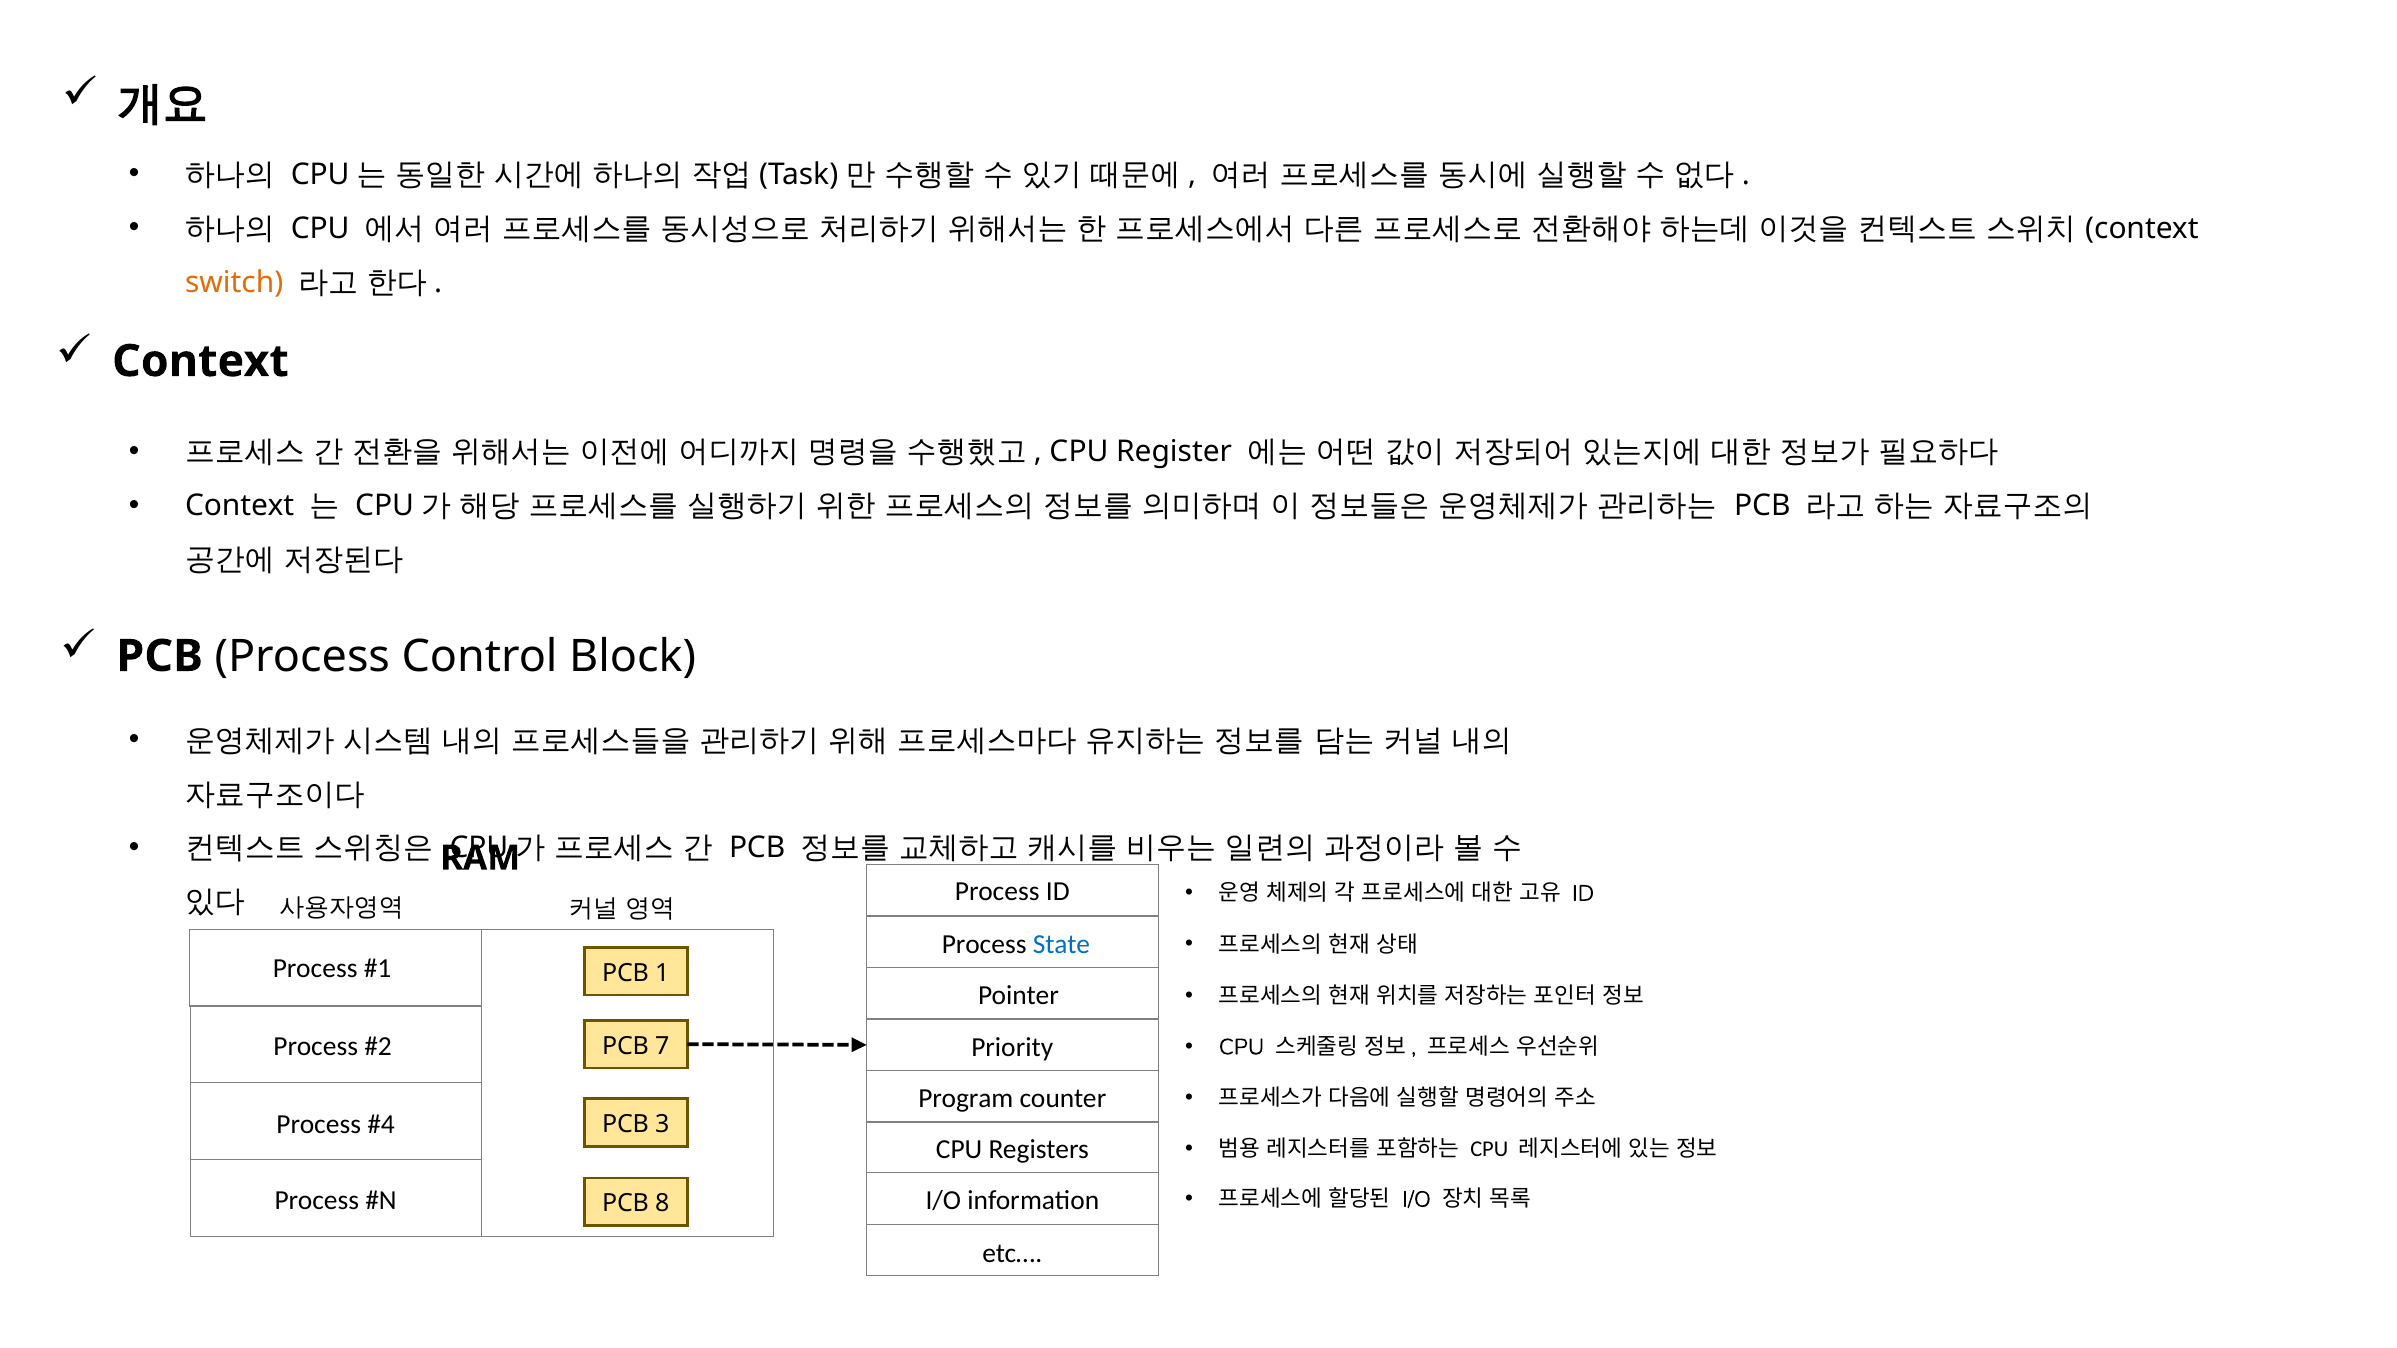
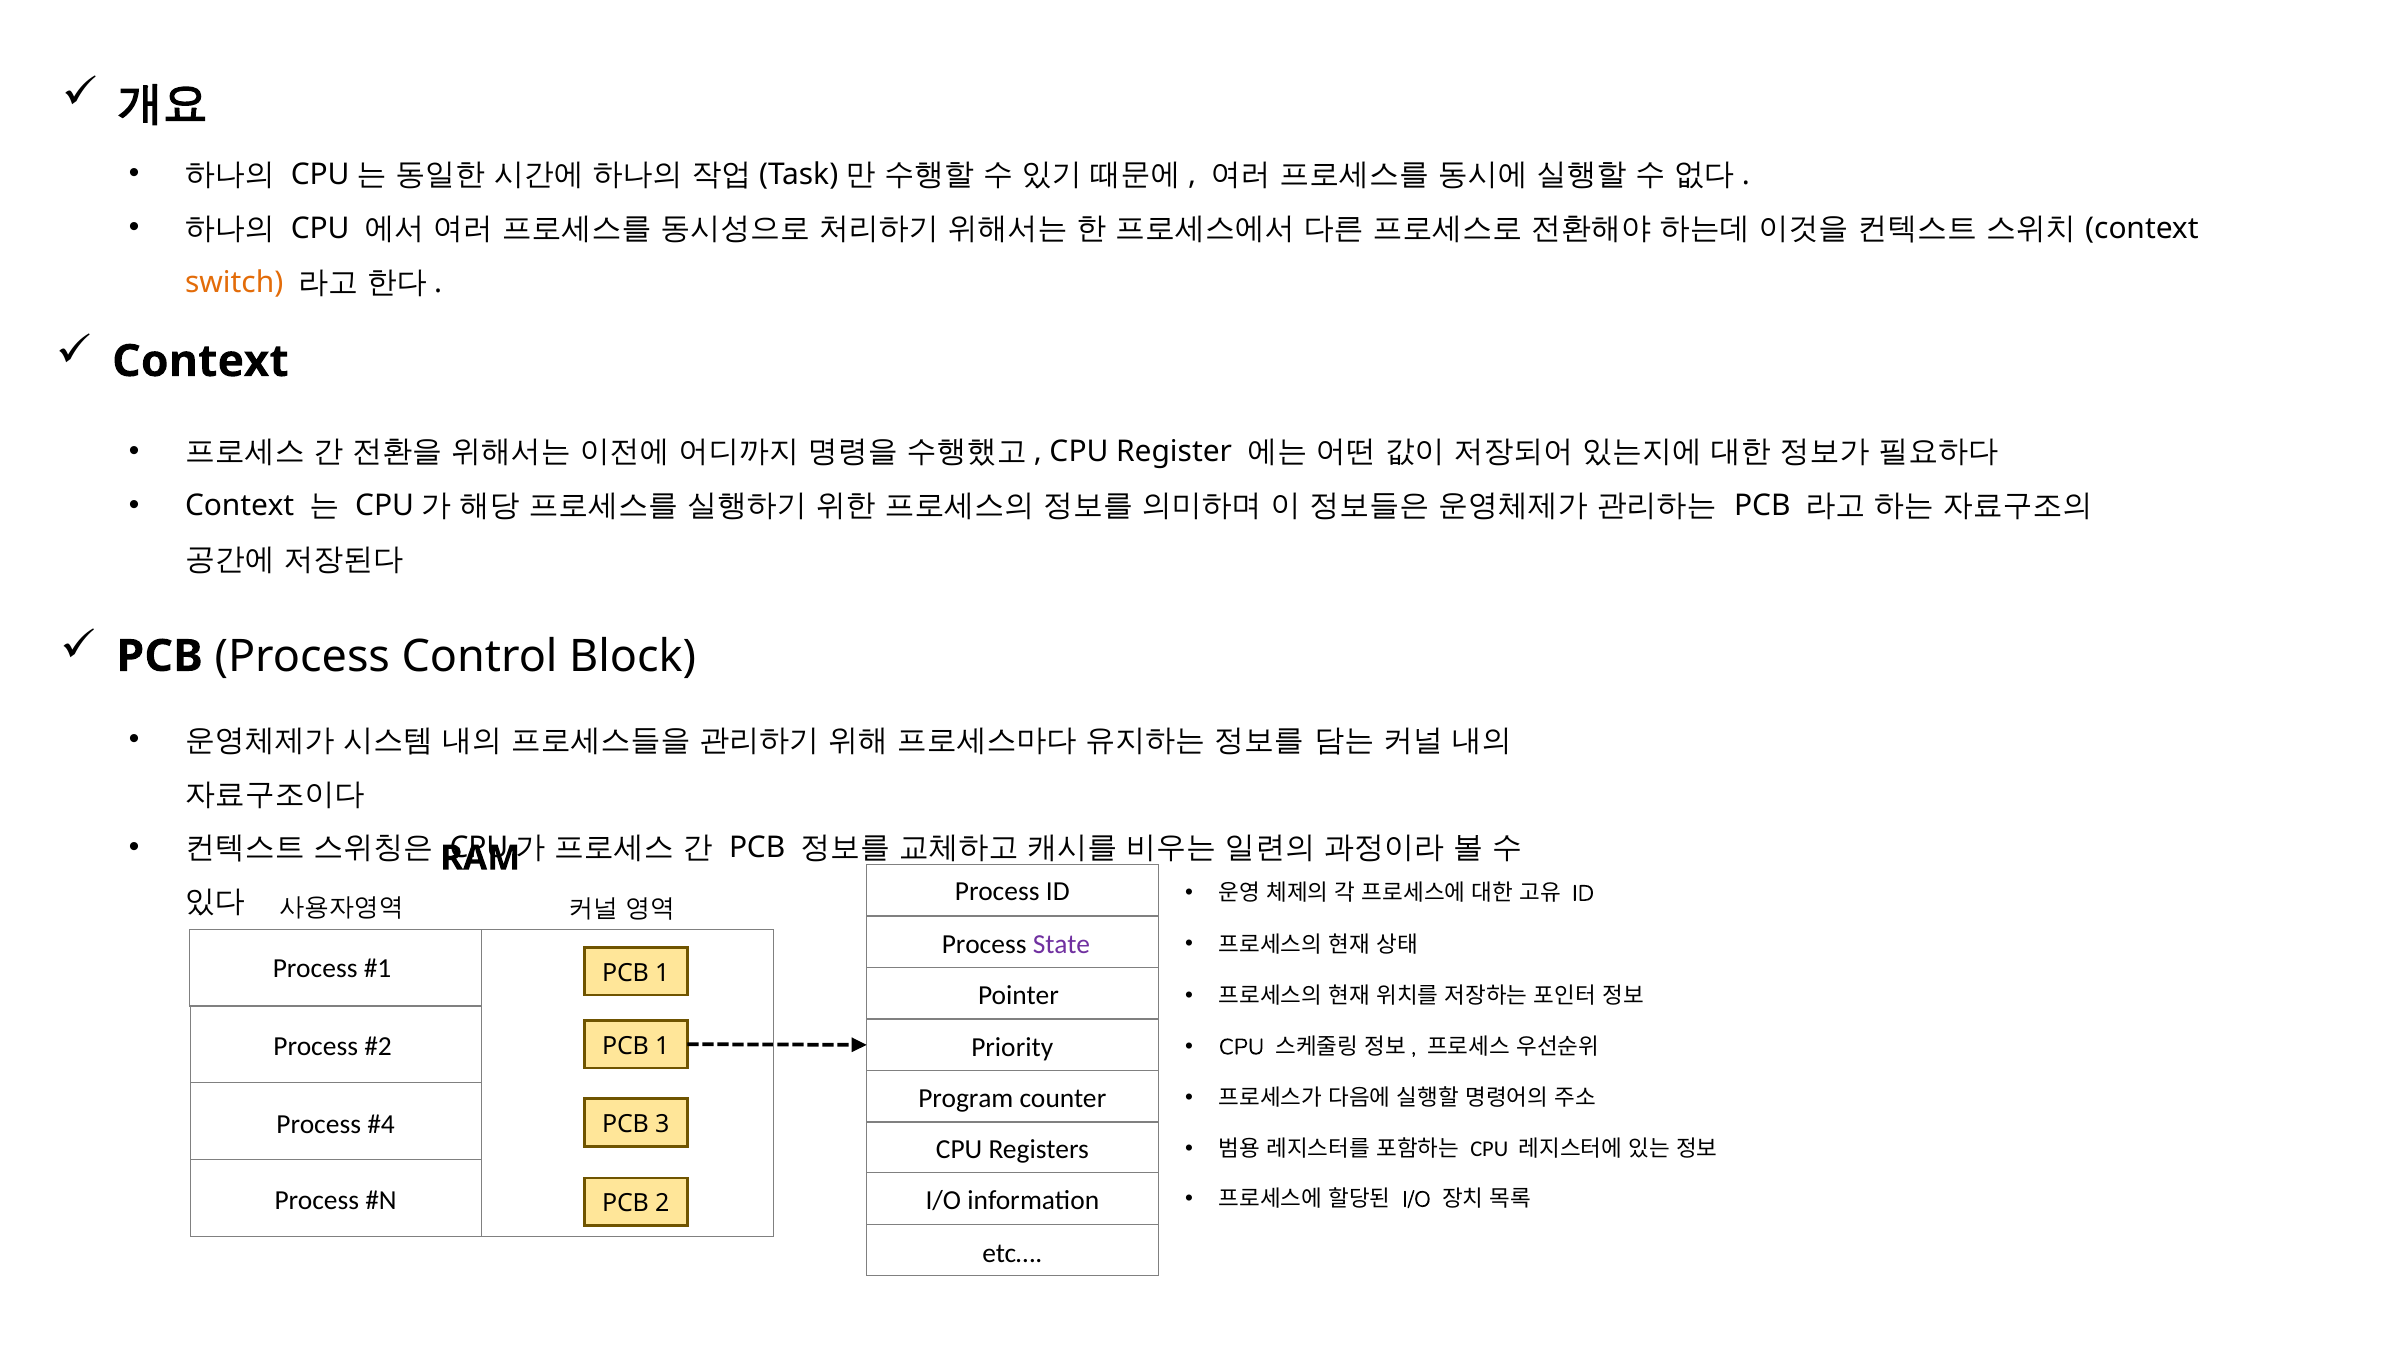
State colour: blue -> purple
7 at (662, 1046): 7 -> 1
8: 8 -> 2
